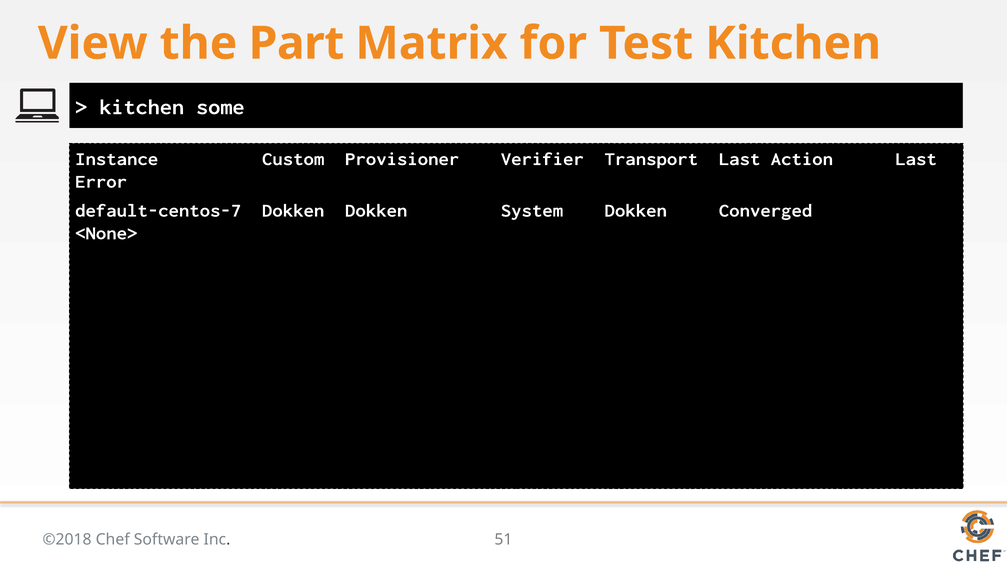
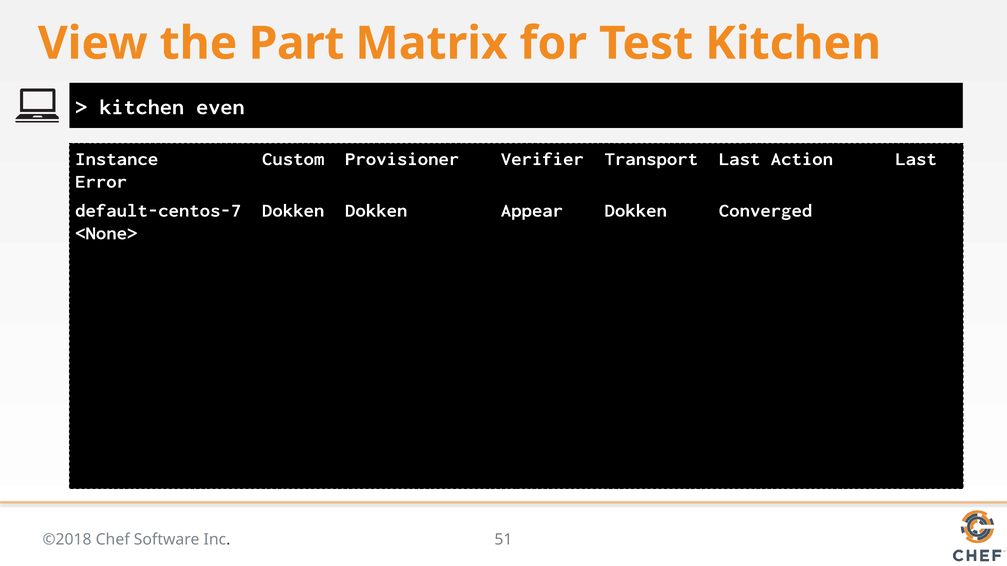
some: some -> even
System: System -> Appear
